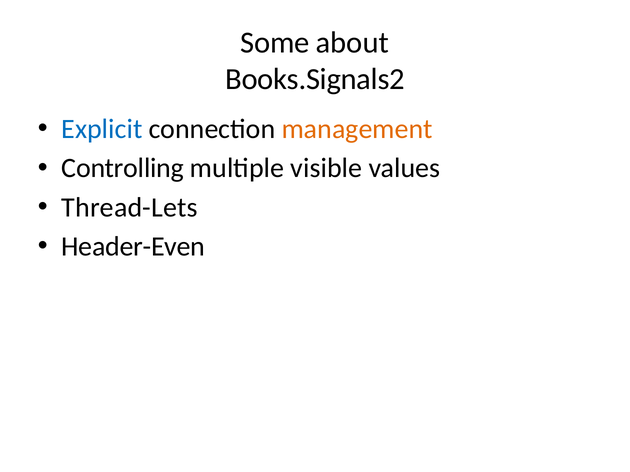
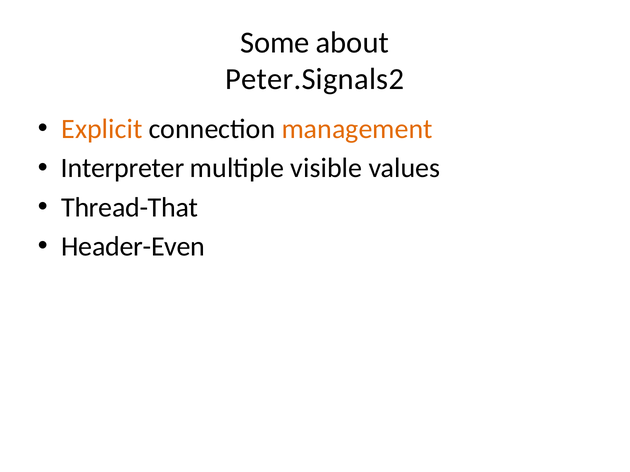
Books.Signals2: Books.Signals2 -> Peter.Signals2
Explicit colour: blue -> orange
Controlling: Controlling -> Interpreter
Thread-Lets: Thread-Lets -> Thread-That
